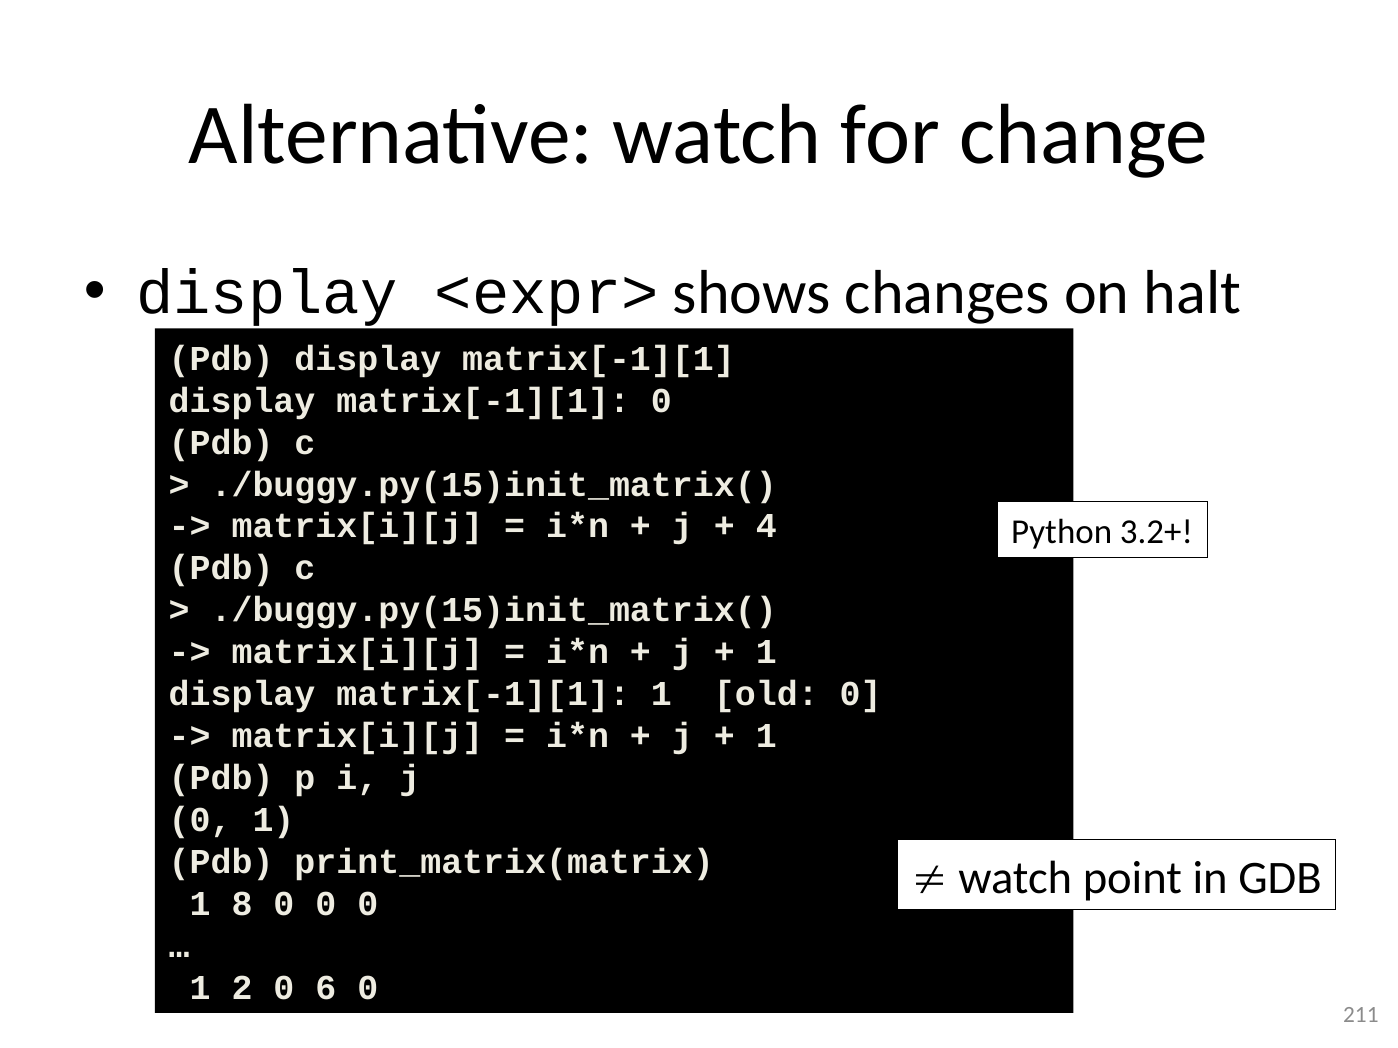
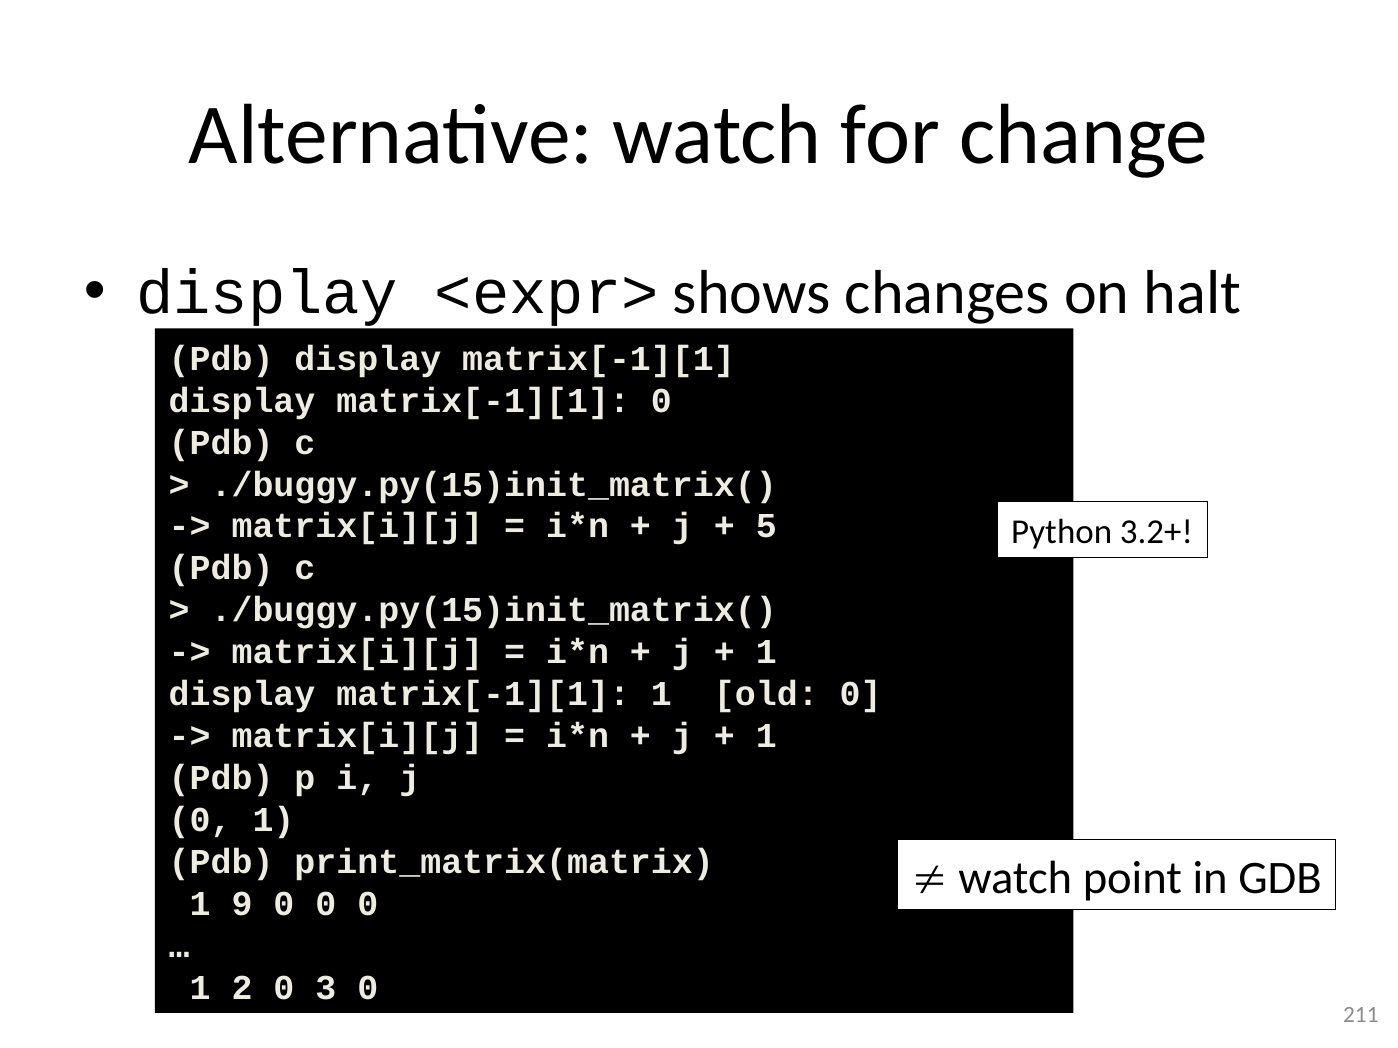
4: 4 -> 5
8: 8 -> 9
6: 6 -> 3
